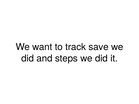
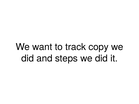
save: save -> copy
